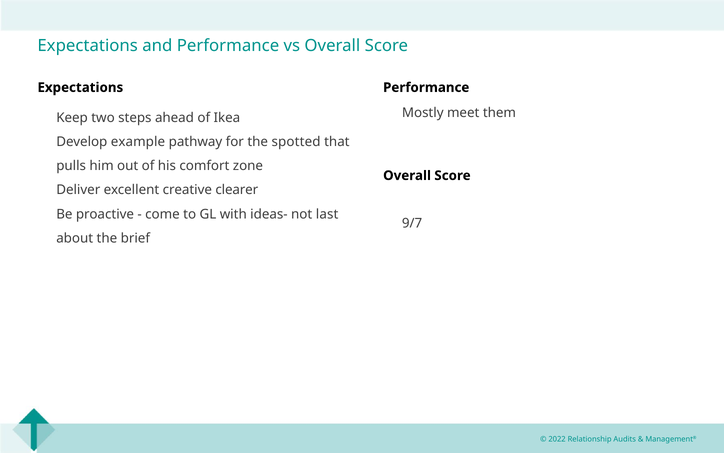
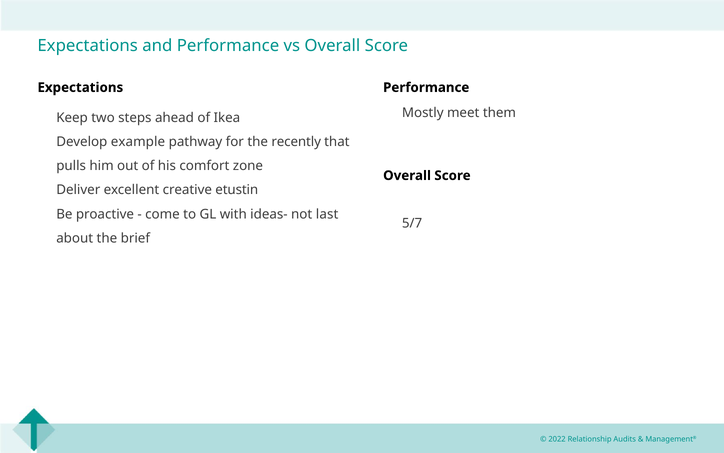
spotted: spotted -> recently
clearer: clearer -> etustin
9/7: 9/7 -> 5/7
